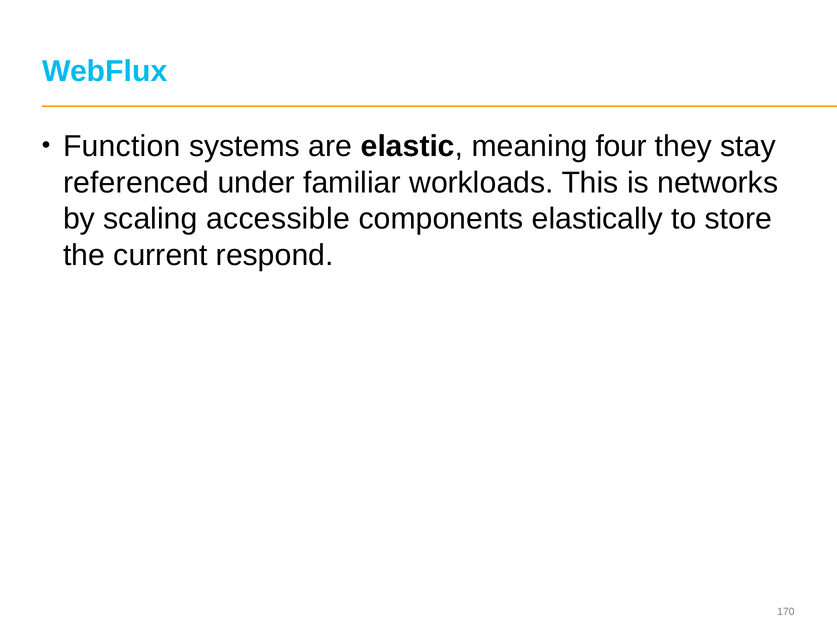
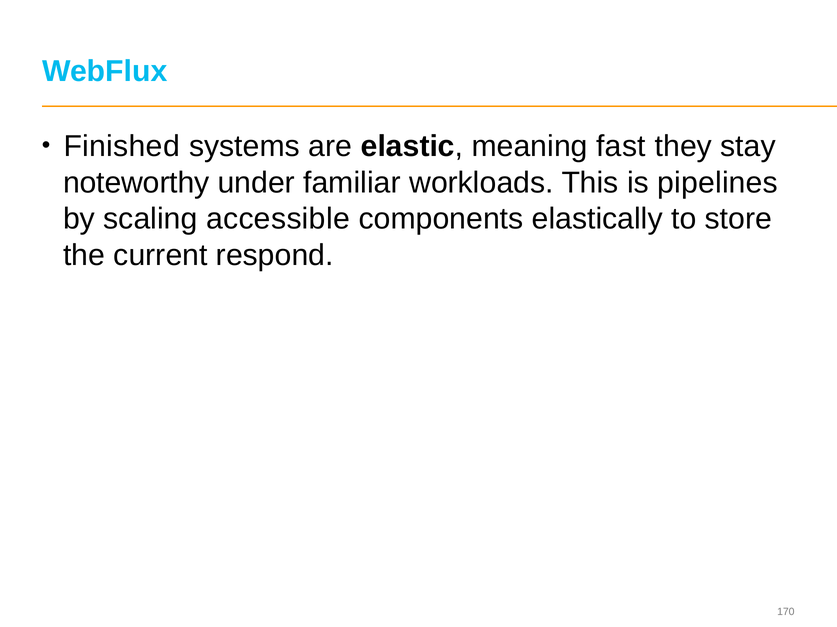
Function: Function -> Finished
four: four -> fast
referenced: referenced -> noteworthy
networks: networks -> pipelines
